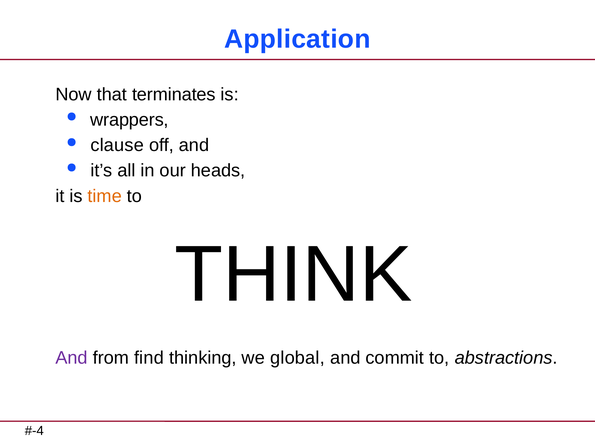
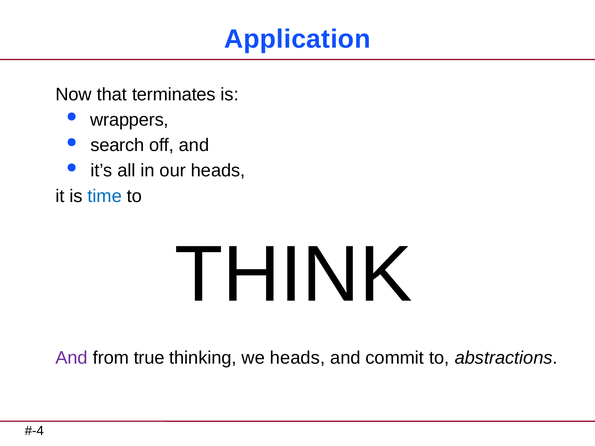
clause: clause -> search
time colour: orange -> blue
find: find -> true
we global: global -> heads
